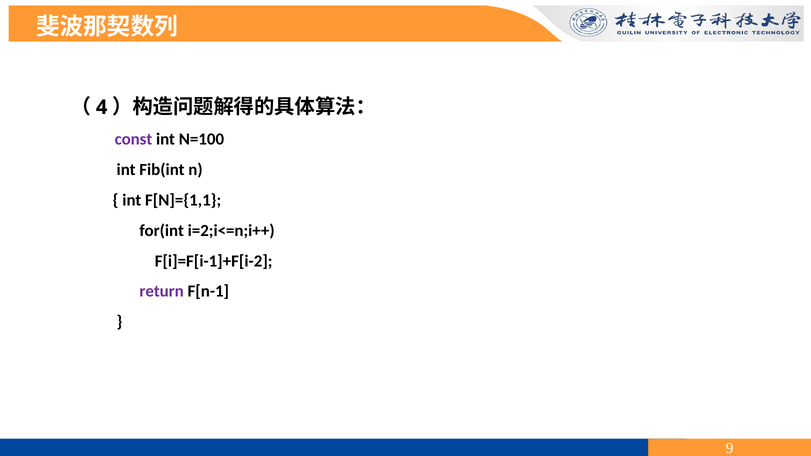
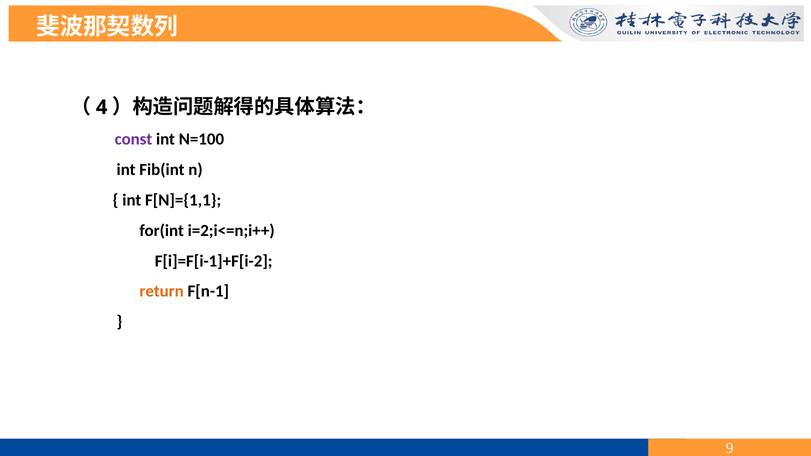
return colour: purple -> orange
